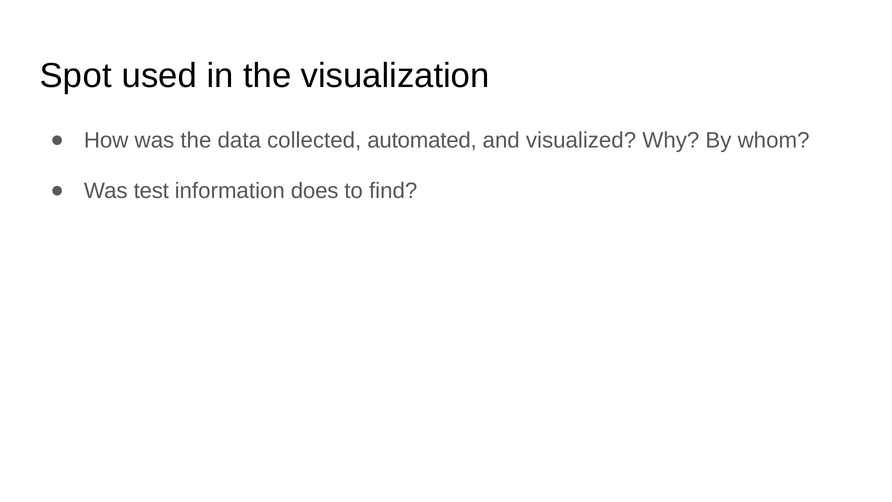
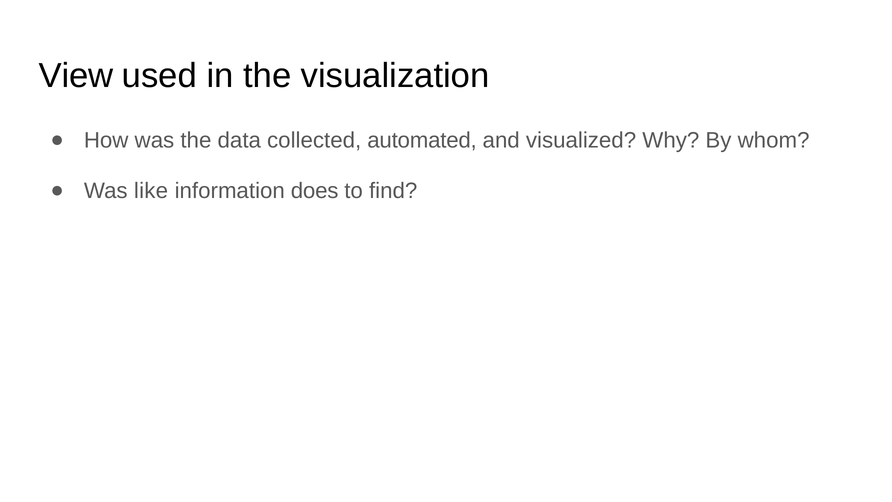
Spot: Spot -> View
test: test -> like
